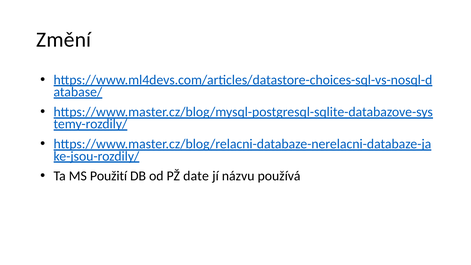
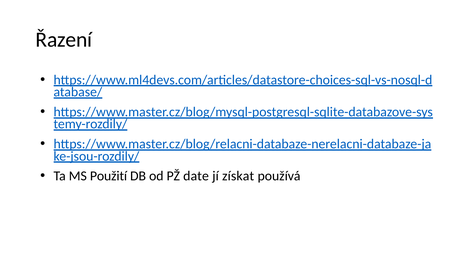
Změní: Změní -> Řazení
názvu: názvu -> získat
